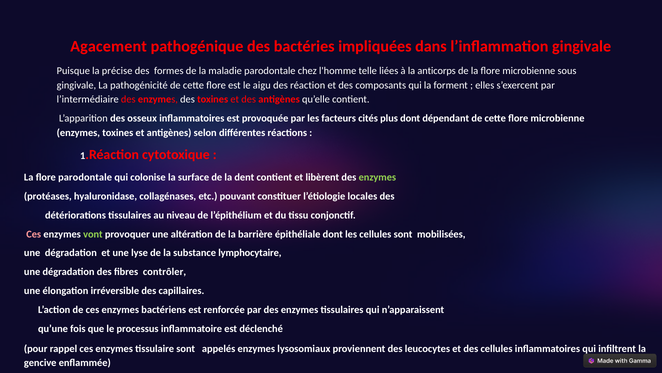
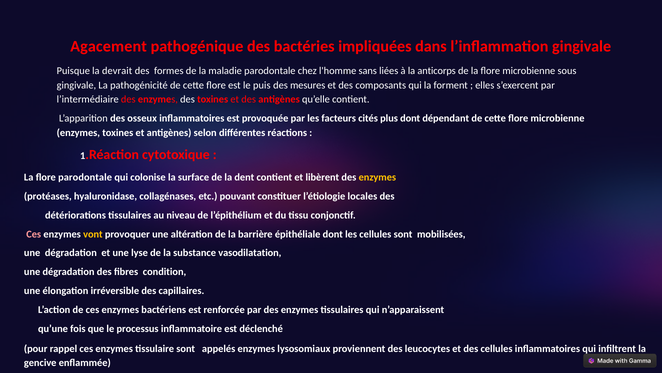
précise: précise -> devrait
telle: telle -> sans
aigu: aigu -> puis
réaction: réaction -> mesures
enzymes at (377, 177) colour: light green -> yellow
vont colour: light green -> yellow
lymphocytaire: lymphocytaire -> vasodilatation
contrôler: contrôler -> condition
